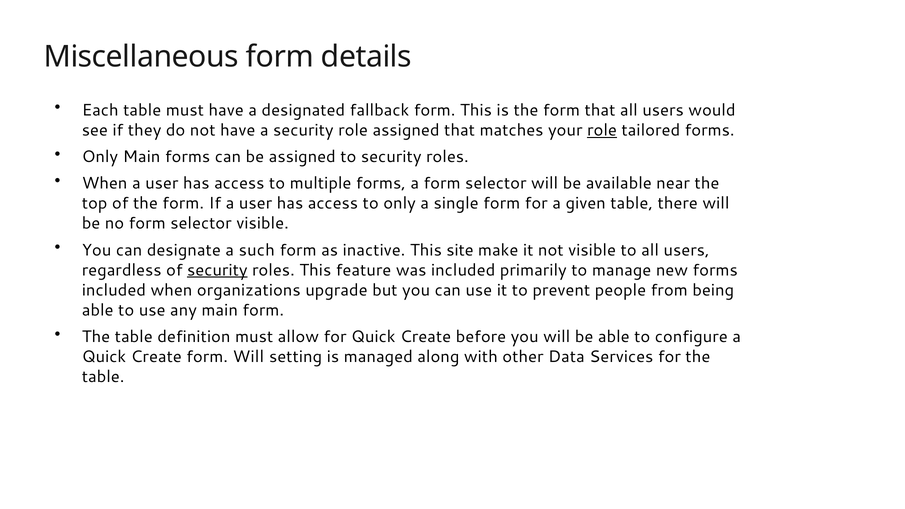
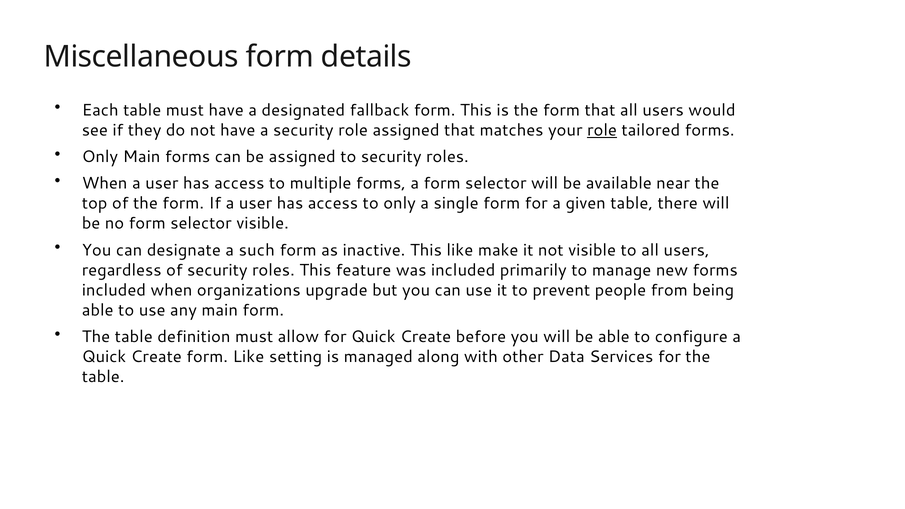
This site: site -> like
security at (217, 270) underline: present -> none
form Will: Will -> Like
